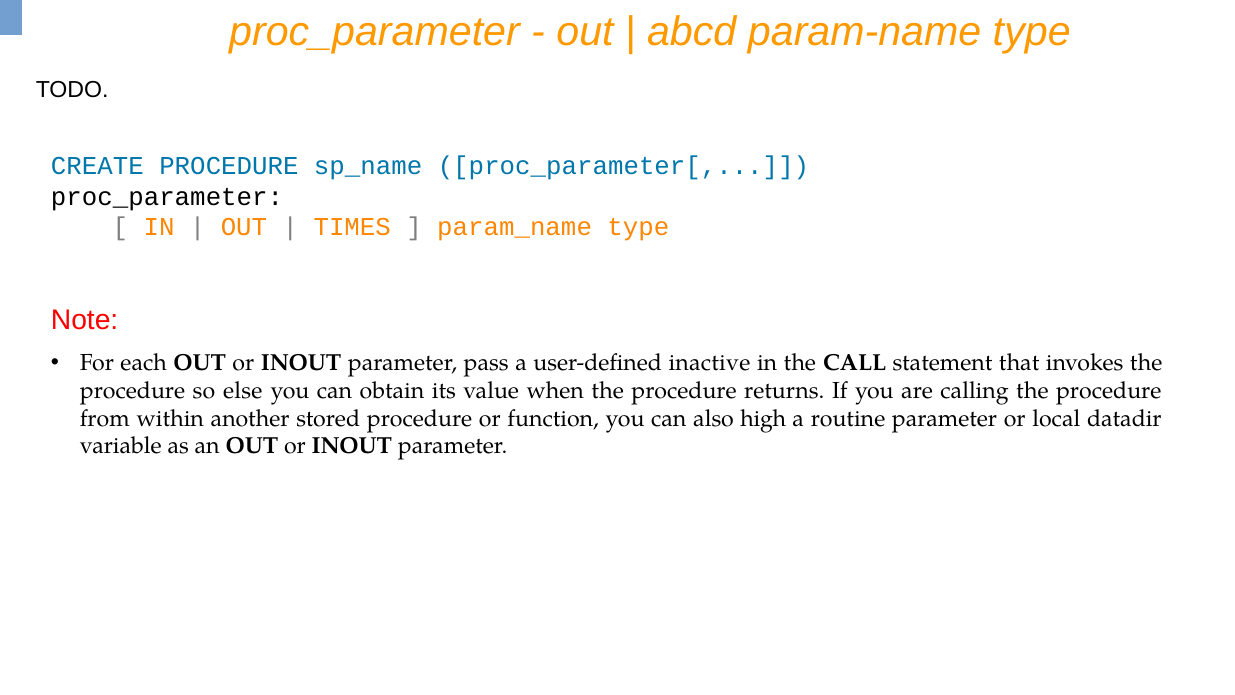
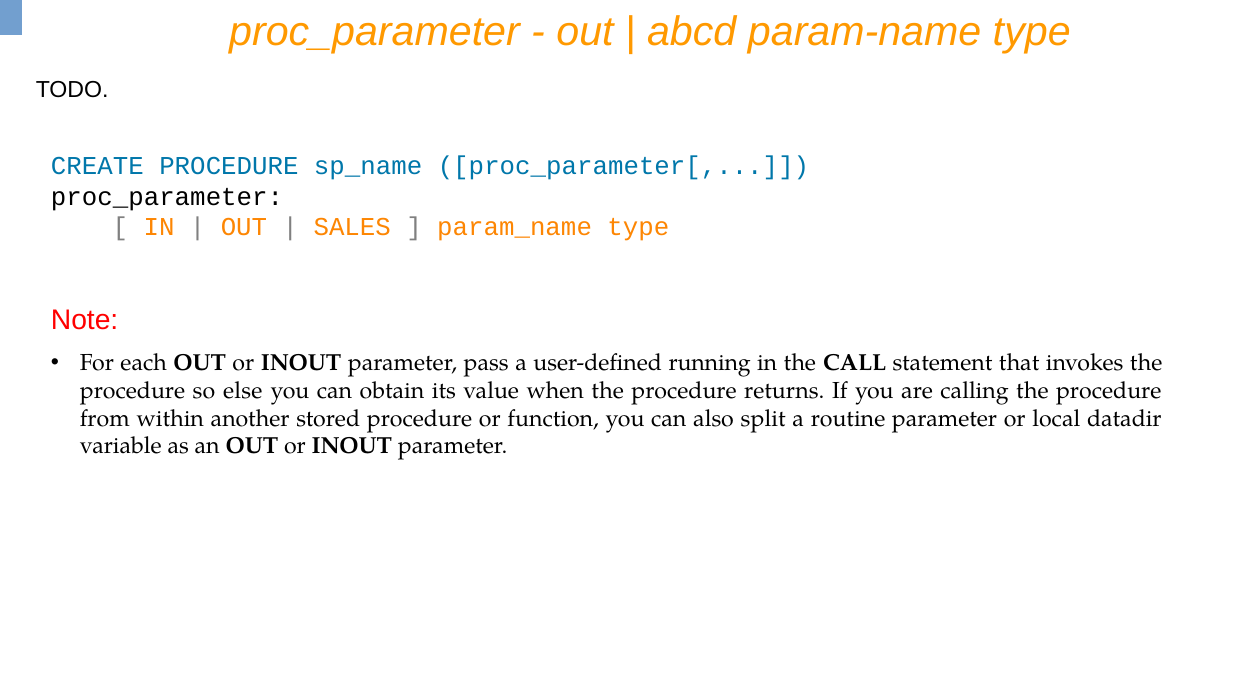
TIMES: TIMES -> SALES
inactive: inactive -> running
high: high -> split
